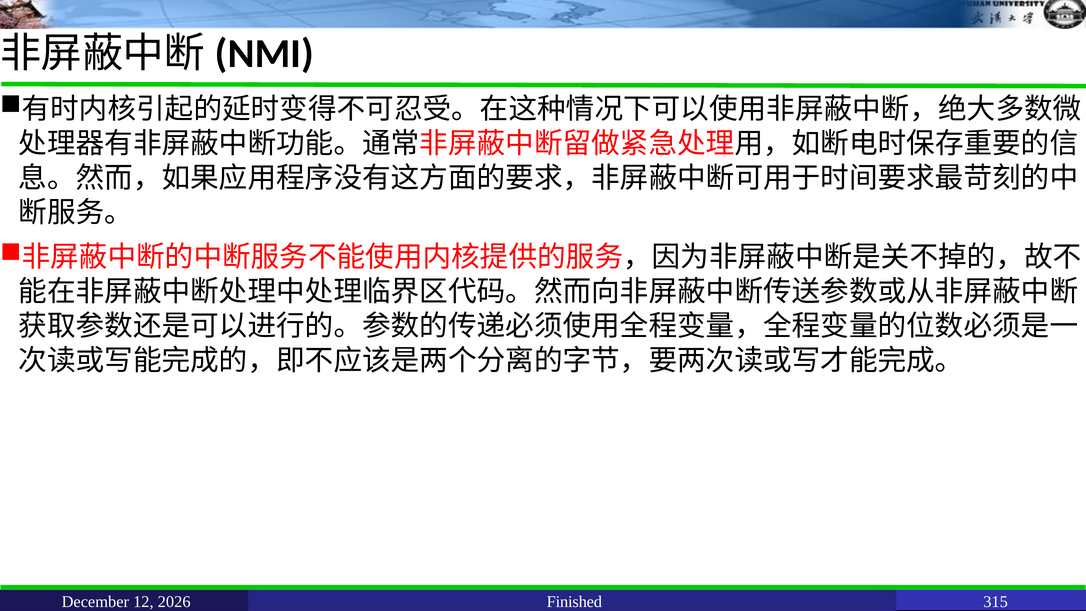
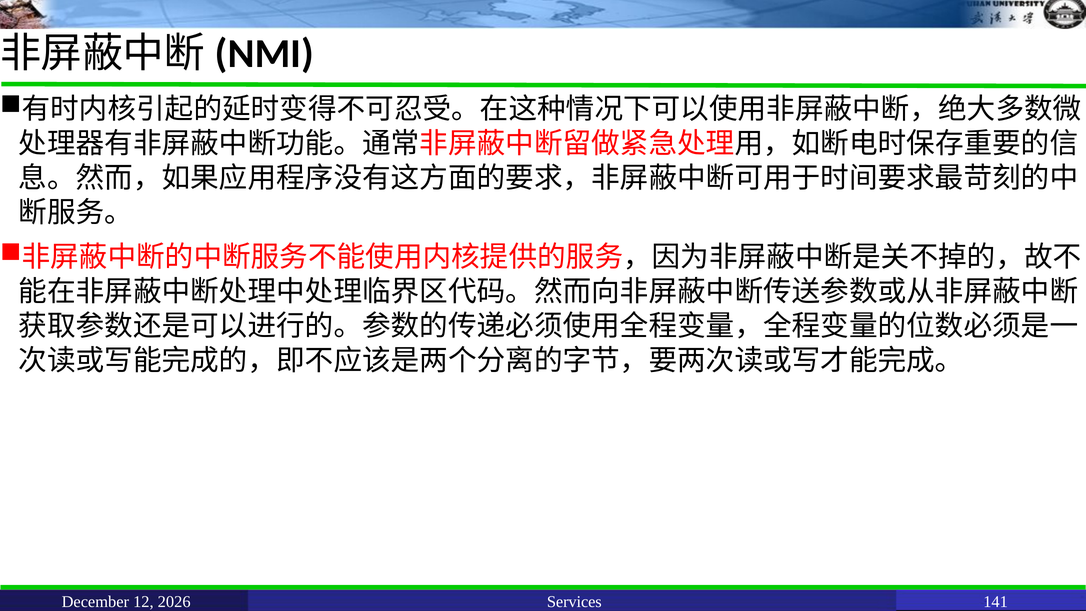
Finished: Finished -> Services
315: 315 -> 141
